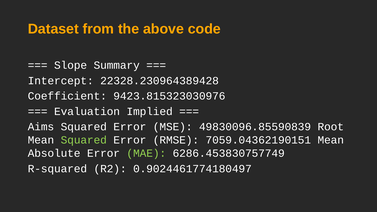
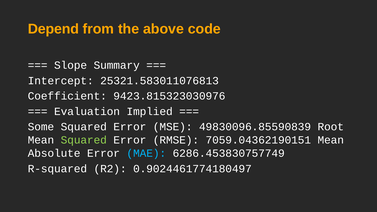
Dataset: Dataset -> Depend
22328.230964389428: 22328.230964389428 -> 25321.583011076813
Aims: Aims -> Some
MAE colour: light green -> light blue
